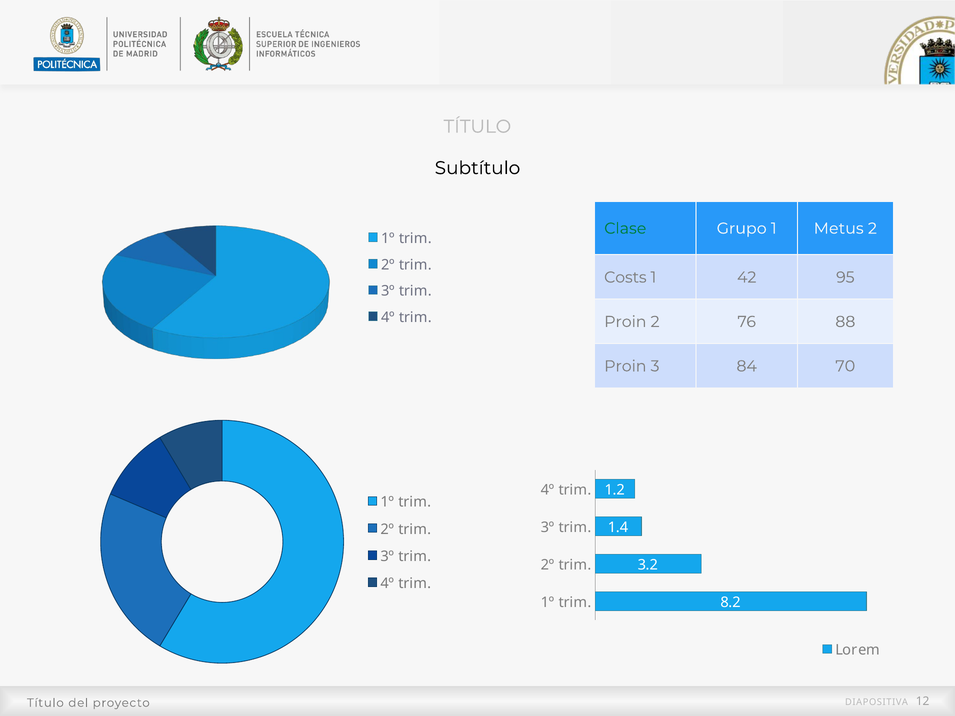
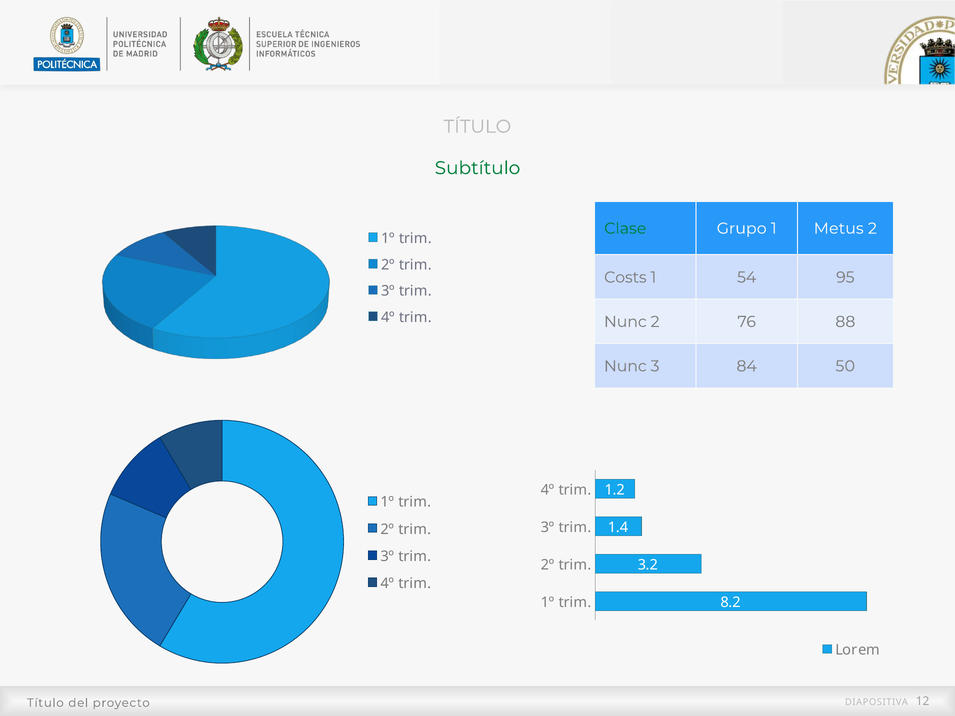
Subtítulo colour: black -> green
42: 42 -> 54
Proin at (625, 322): Proin -> Nunc
Proin at (625, 366): Proin -> Nunc
70: 70 -> 50
